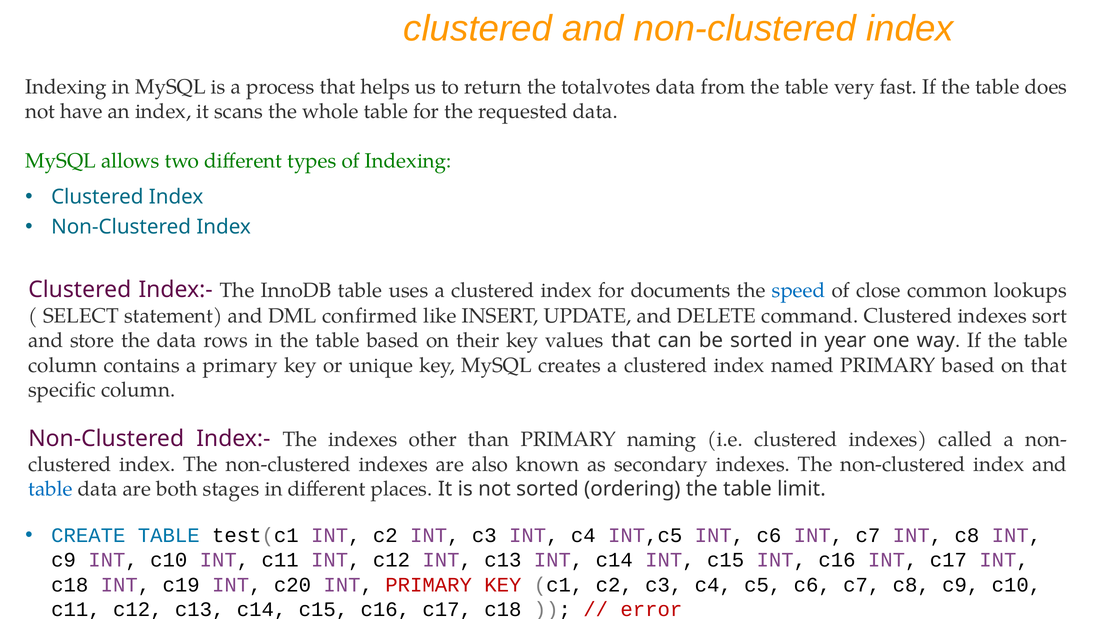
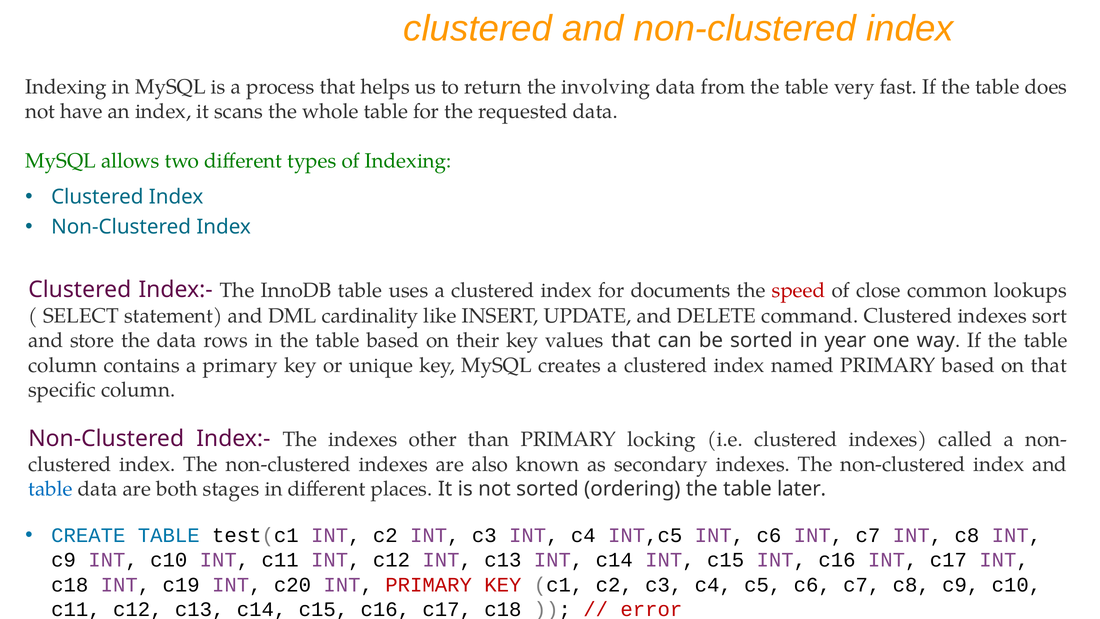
totalvotes: totalvotes -> involving
speed colour: blue -> red
confirmed: confirmed -> cardinality
naming: naming -> locking
limit: limit -> later
